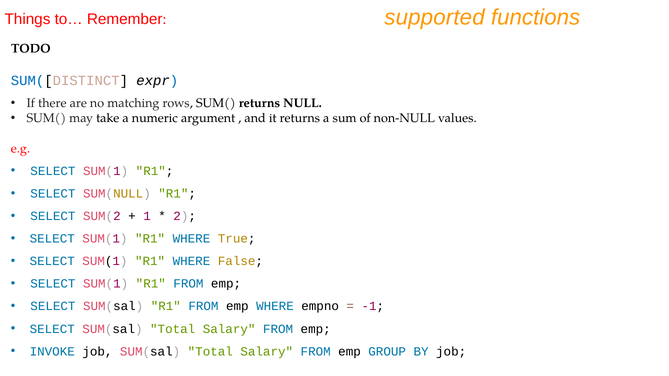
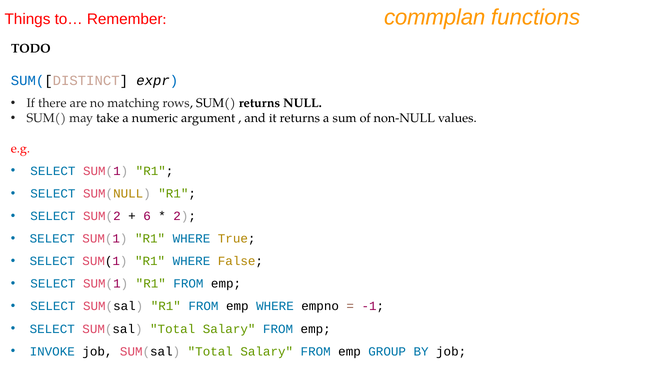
supported: supported -> commplan
1: 1 -> 6
